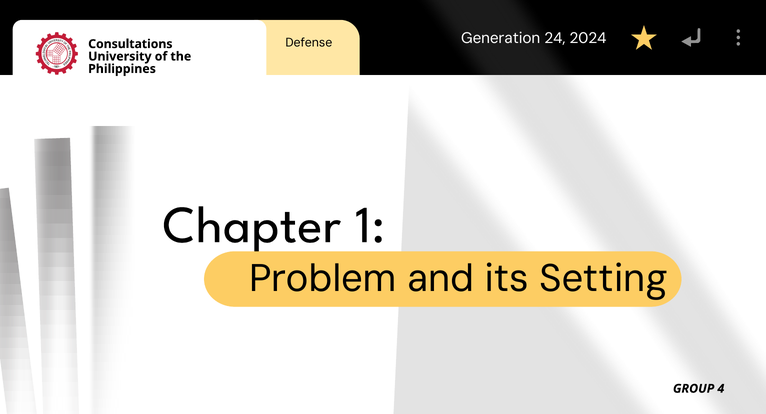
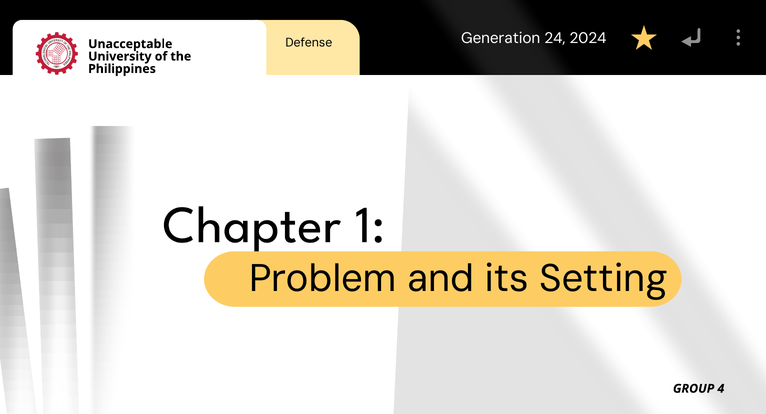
Consultations: Consultations -> Unacceptable
